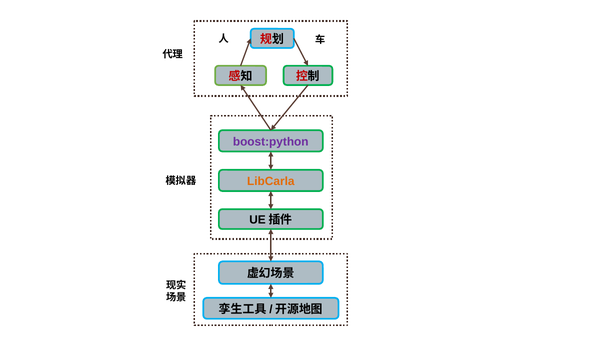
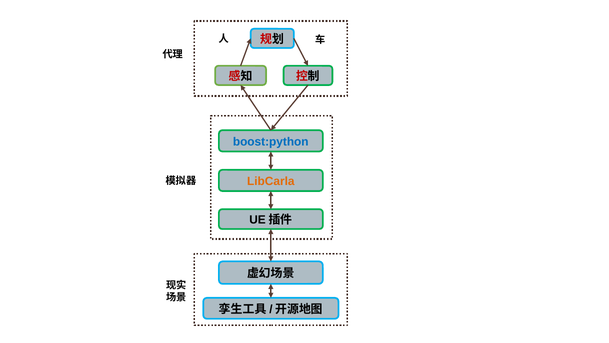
boost:python colour: purple -> blue
